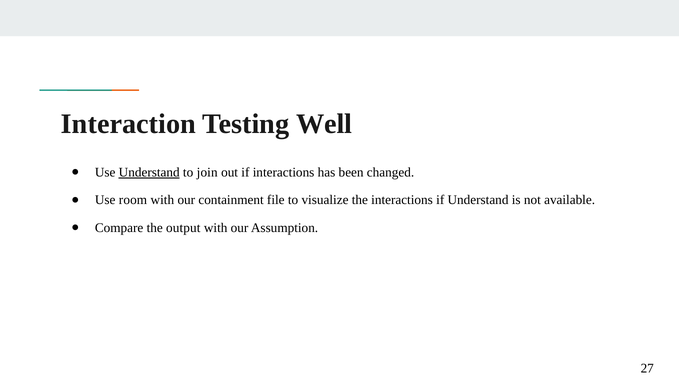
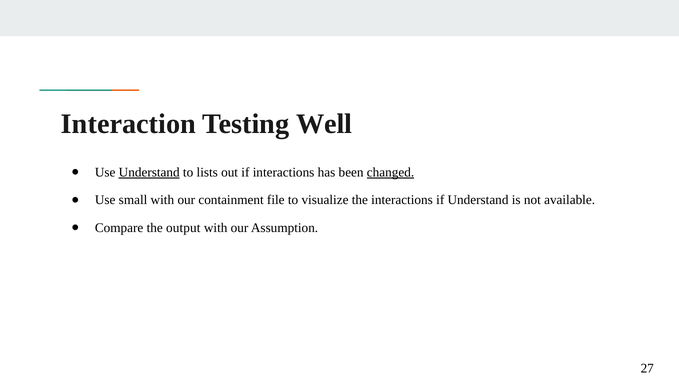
join: join -> lists
changed underline: none -> present
room: room -> small
